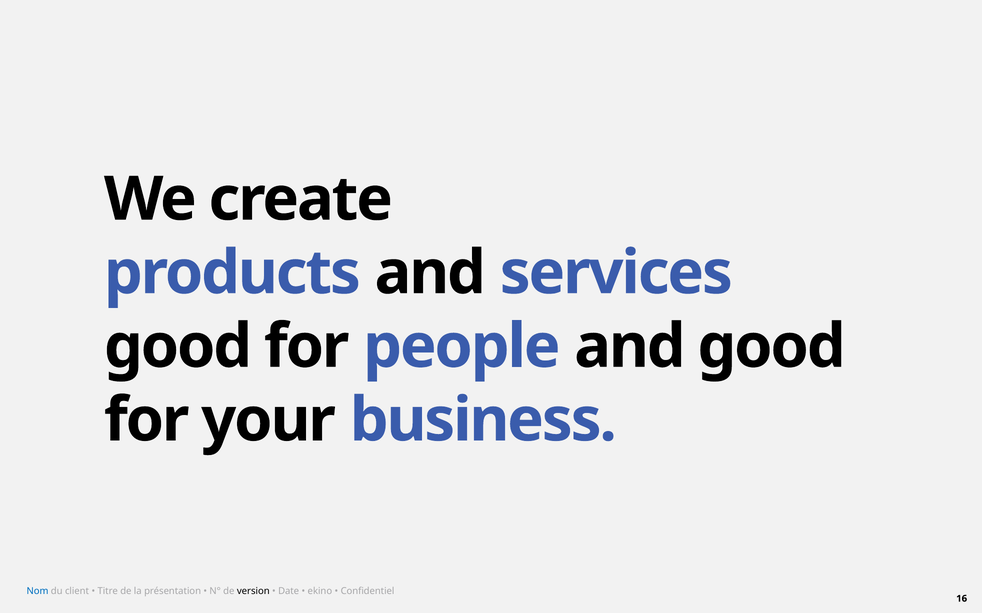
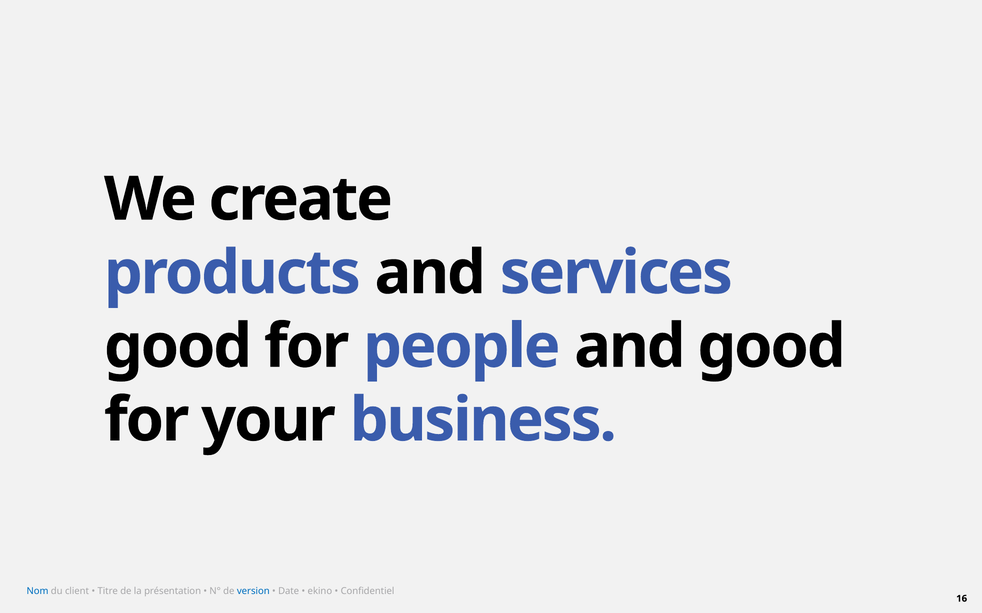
version colour: black -> blue
